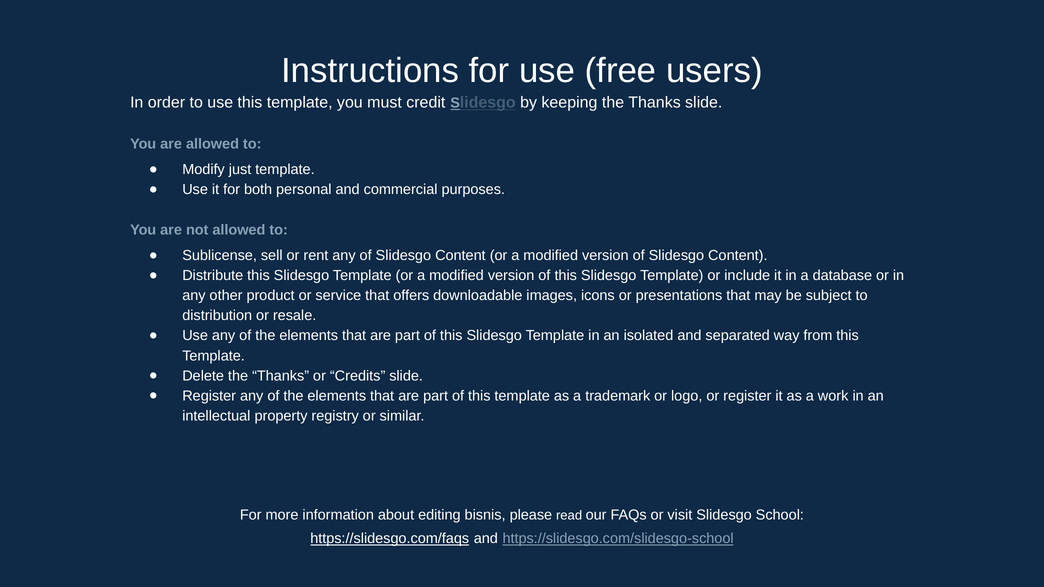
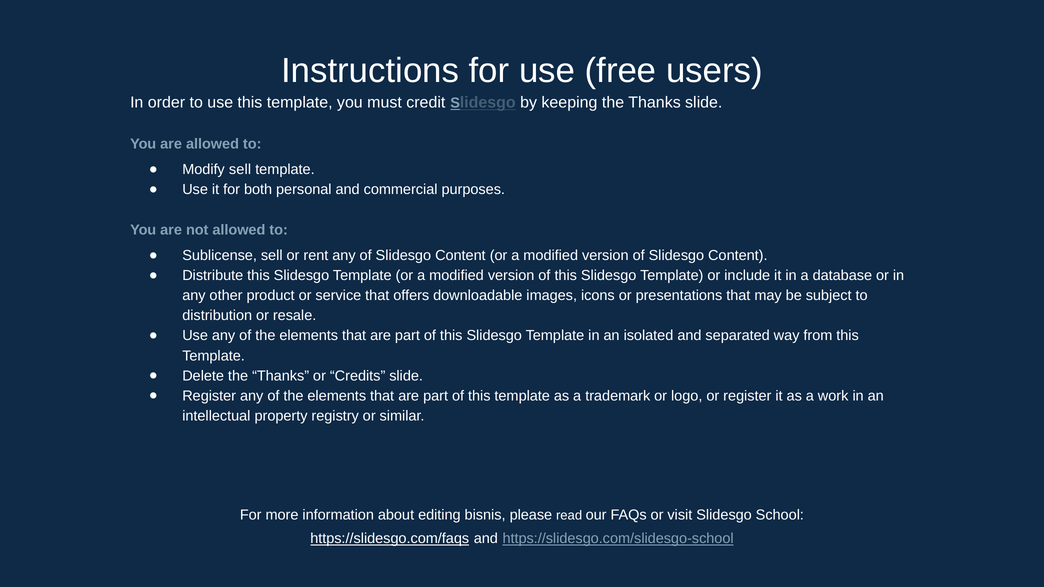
Modify just: just -> sell
